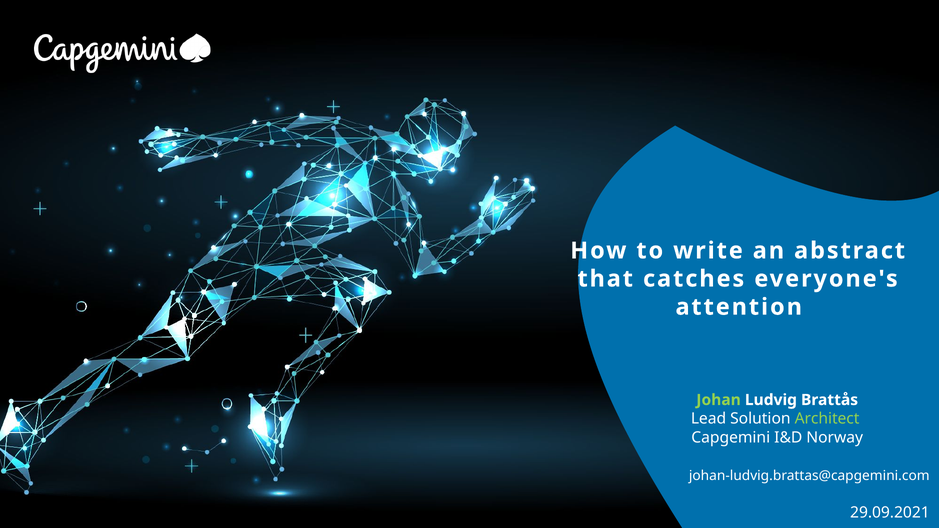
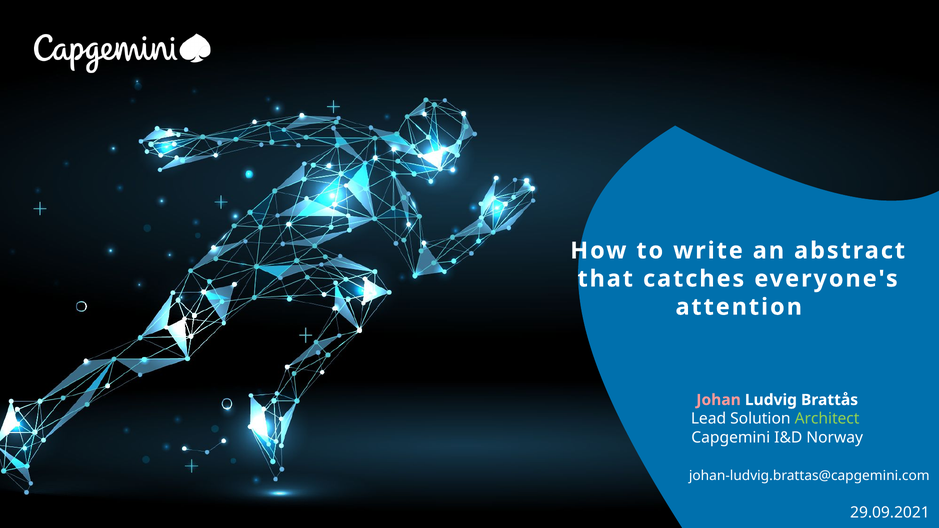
Johan colour: light green -> pink
